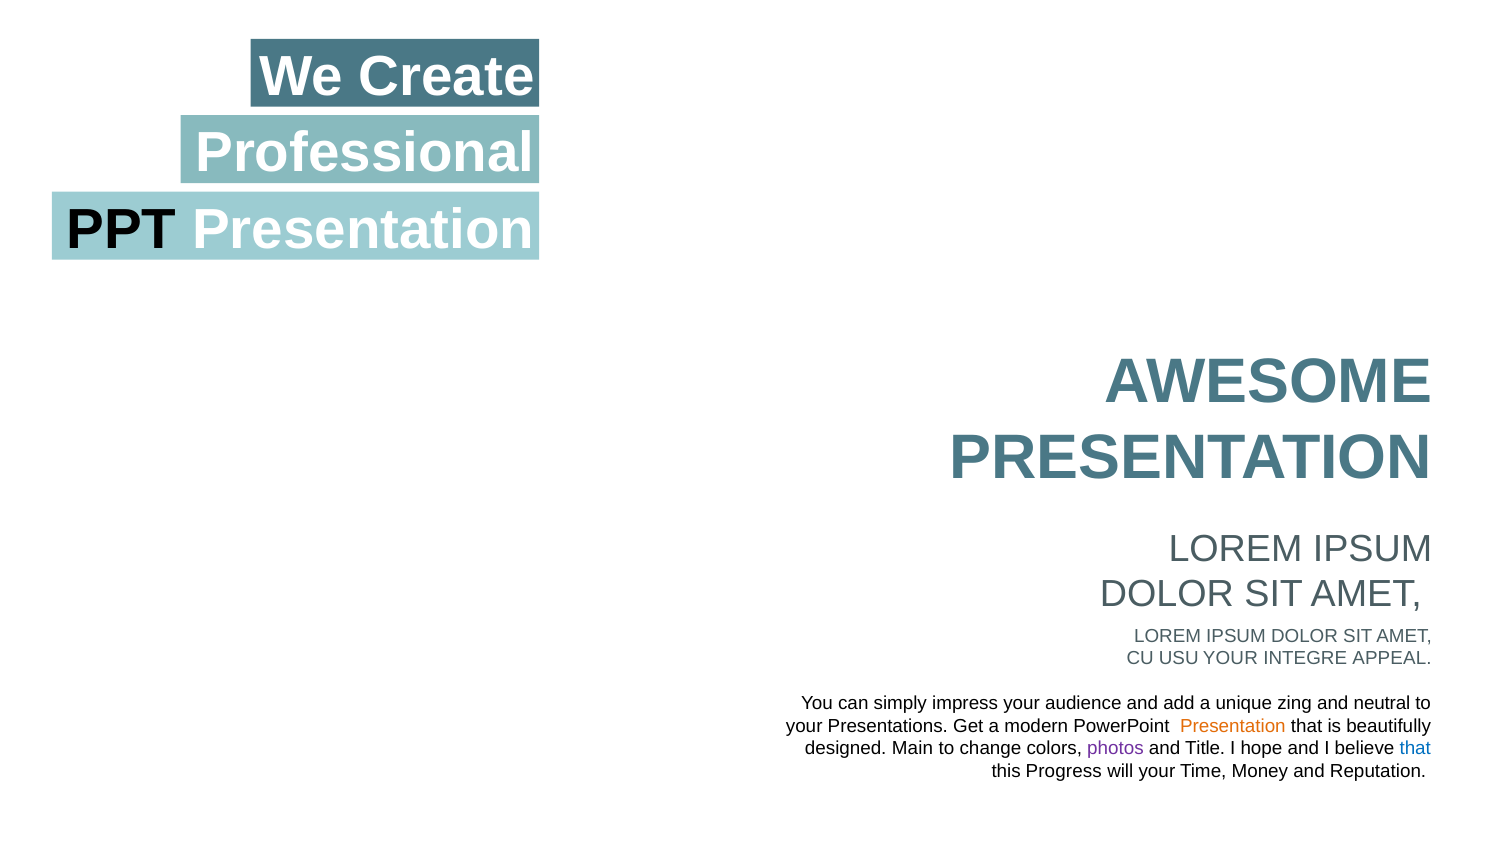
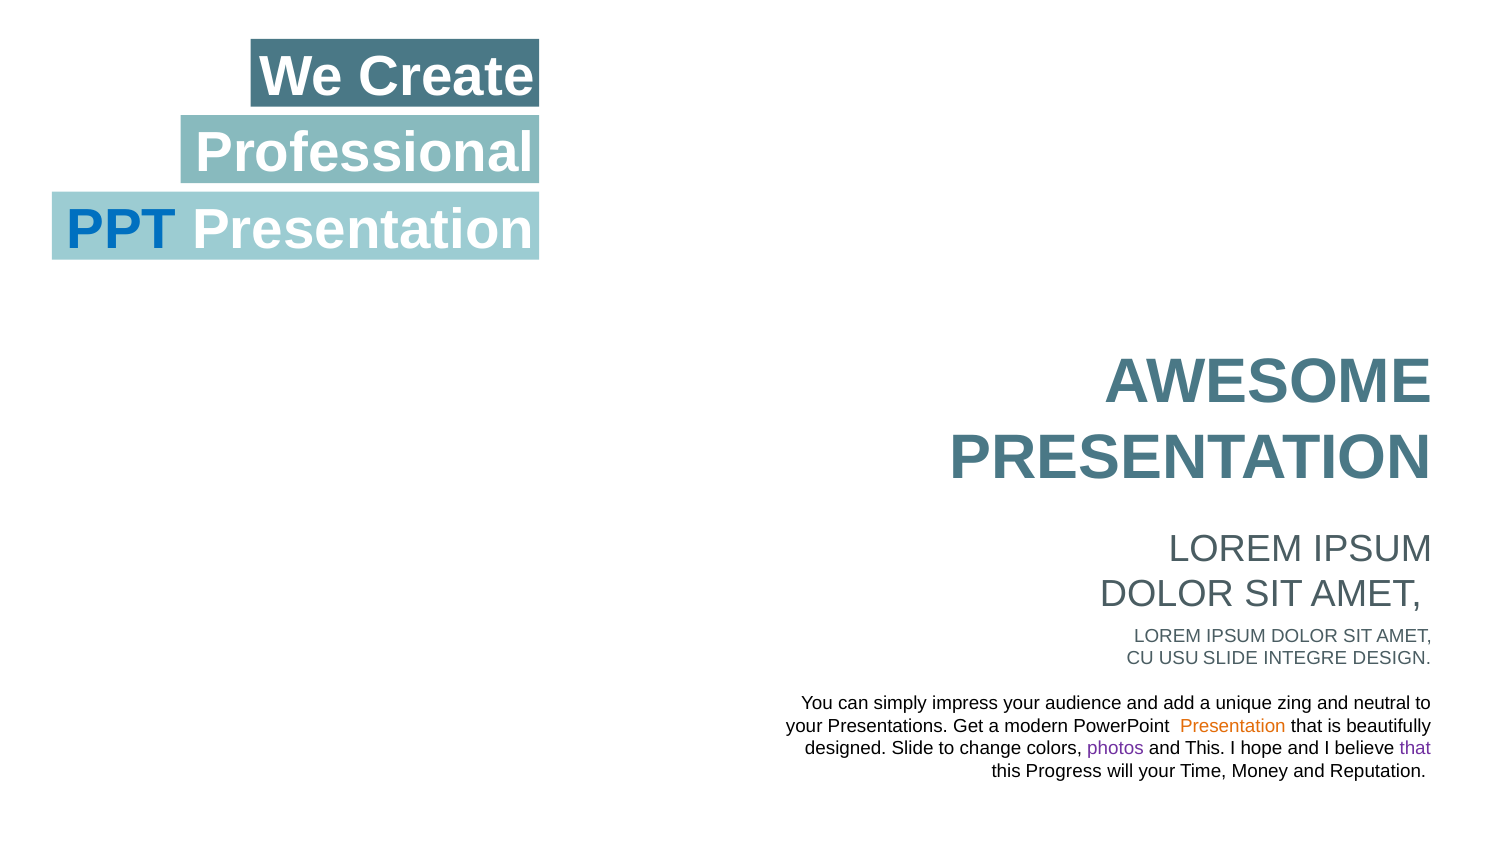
PPT colour: black -> blue
USU YOUR: YOUR -> SLIDE
APPEAL: APPEAL -> DESIGN
designed Main: Main -> Slide
and Title: Title -> This
that at (1415, 749) colour: blue -> purple
